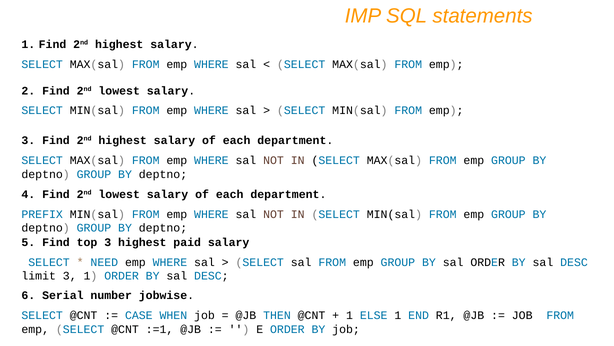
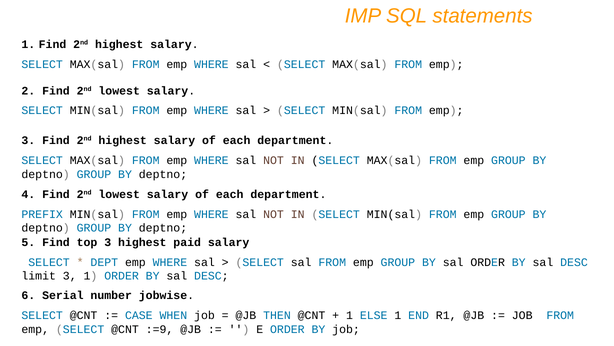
NEED: NEED -> DEPT
:=1: :=1 -> :=9
